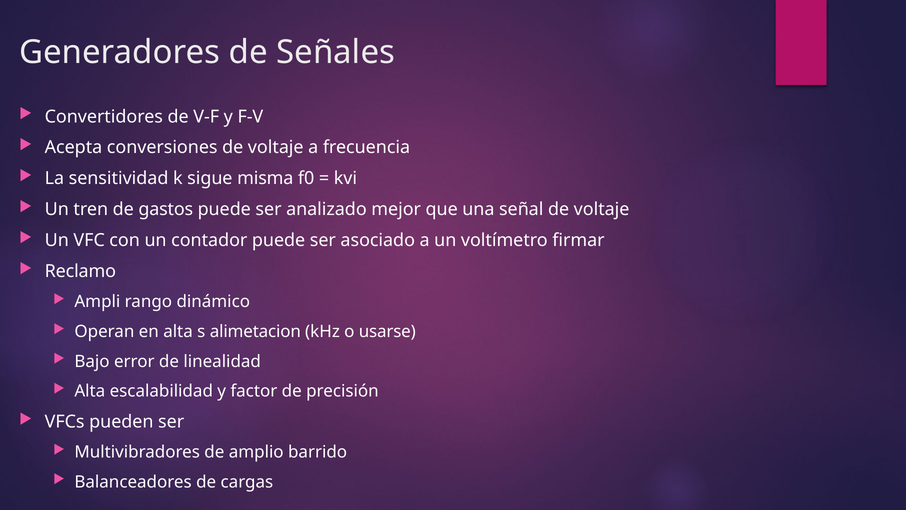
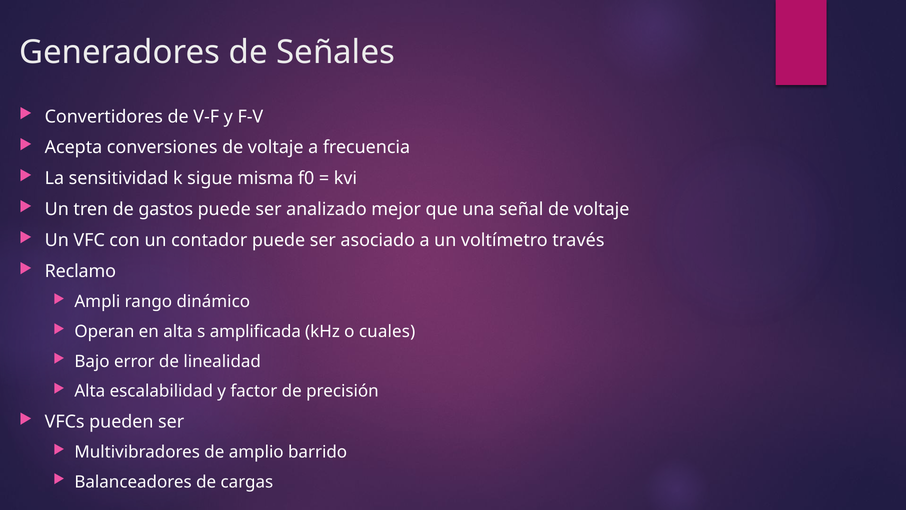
firmar: firmar -> través
alimetacion: alimetacion -> amplificada
usarse: usarse -> cuales
